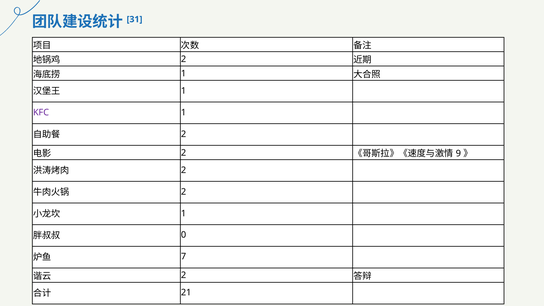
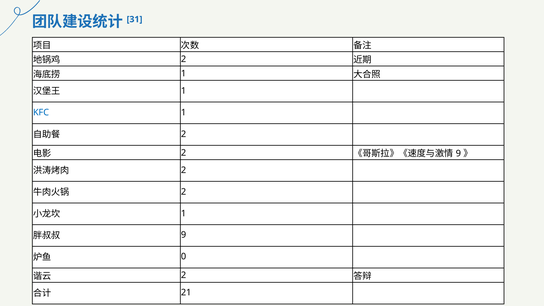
KFC colour: purple -> blue
0 at (184, 235): 0 -> 9
7: 7 -> 0
